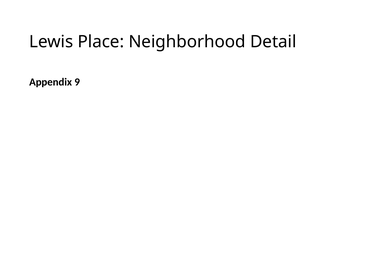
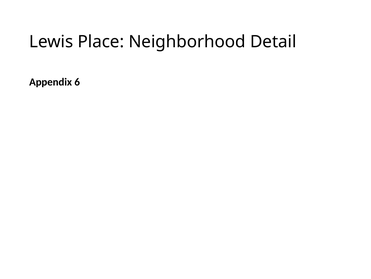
9: 9 -> 6
